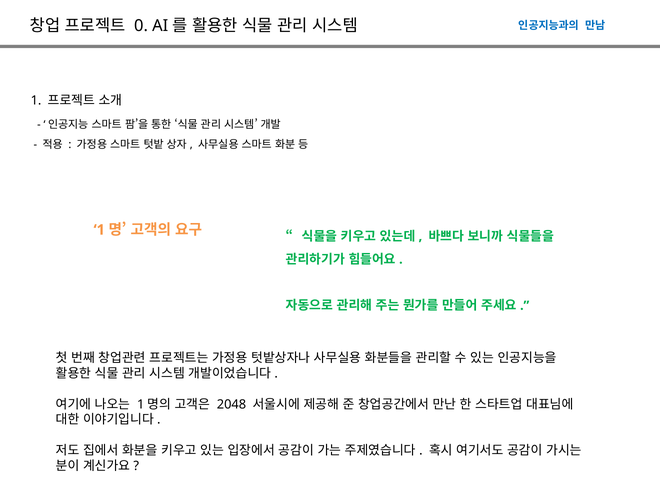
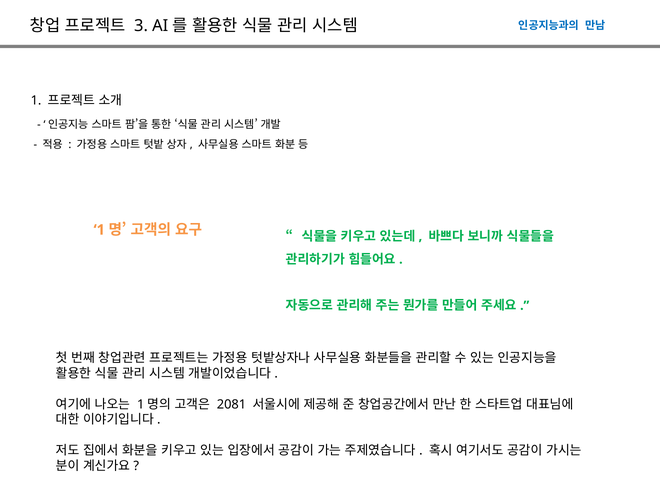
0: 0 -> 3
2048: 2048 -> 2081
